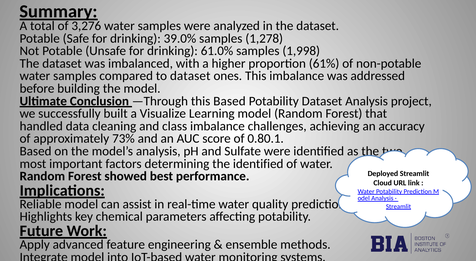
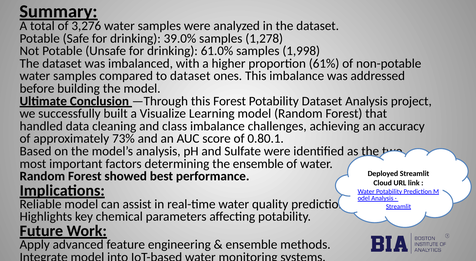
this Based: Based -> Forest
the identified: identified -> ensemble
